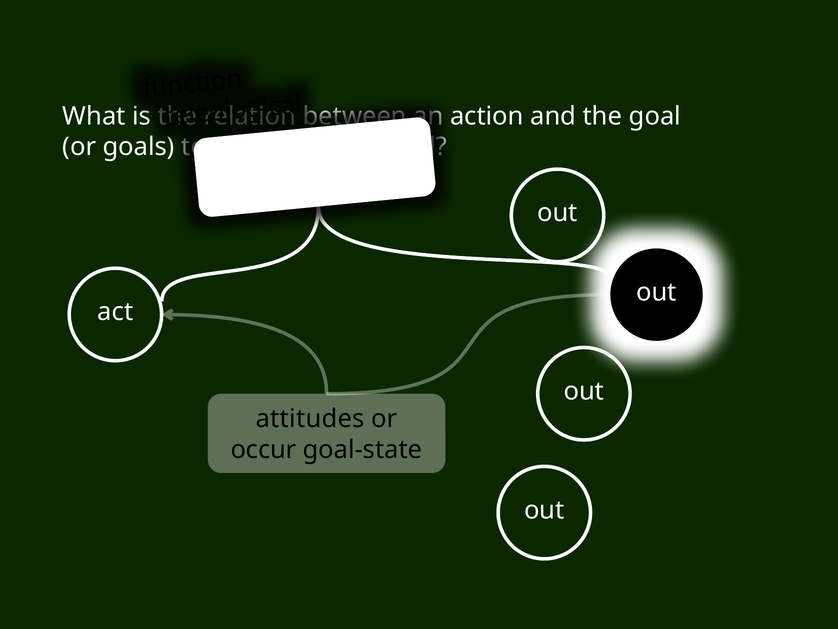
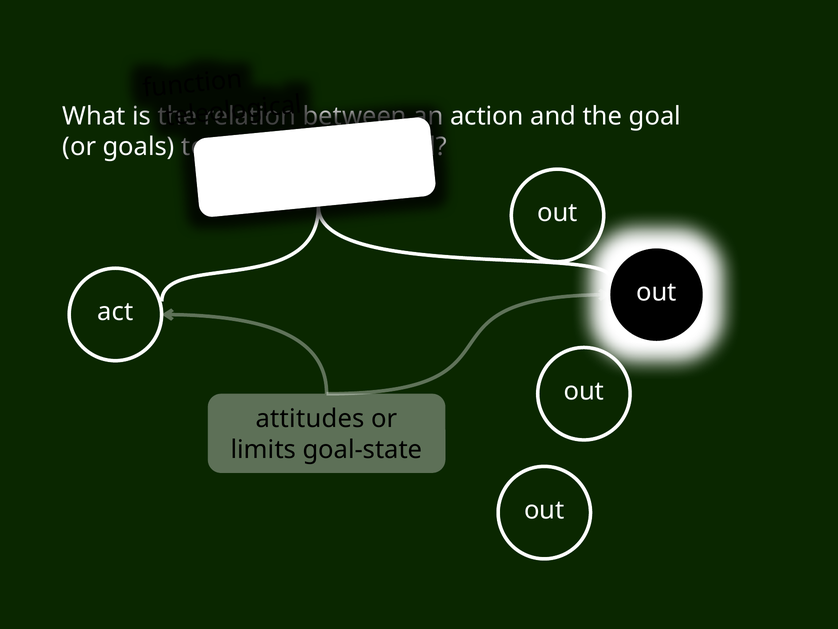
occur: occur -> limits
